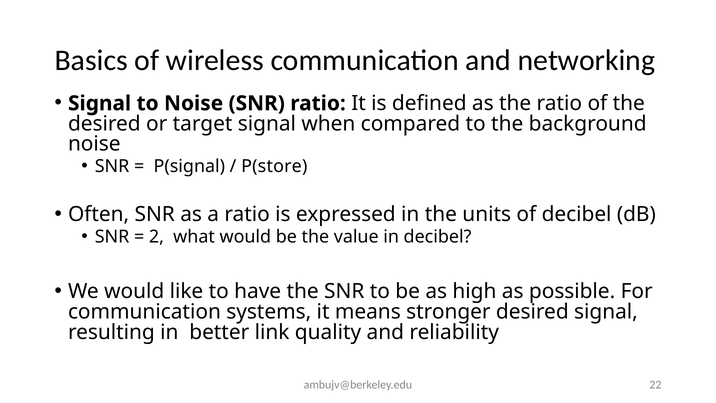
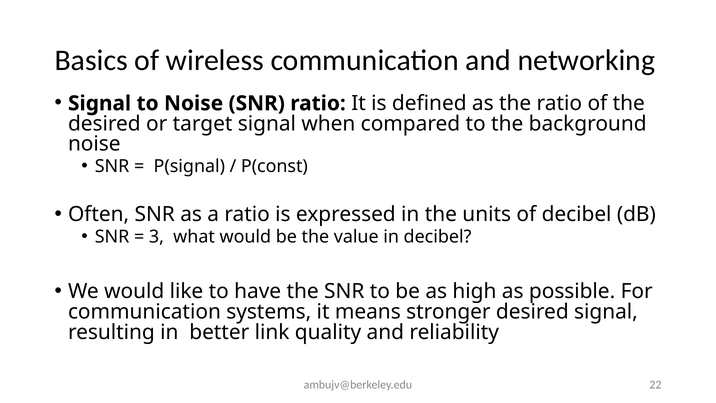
P(store: P(store -> P(const
2: 2 -> 3
